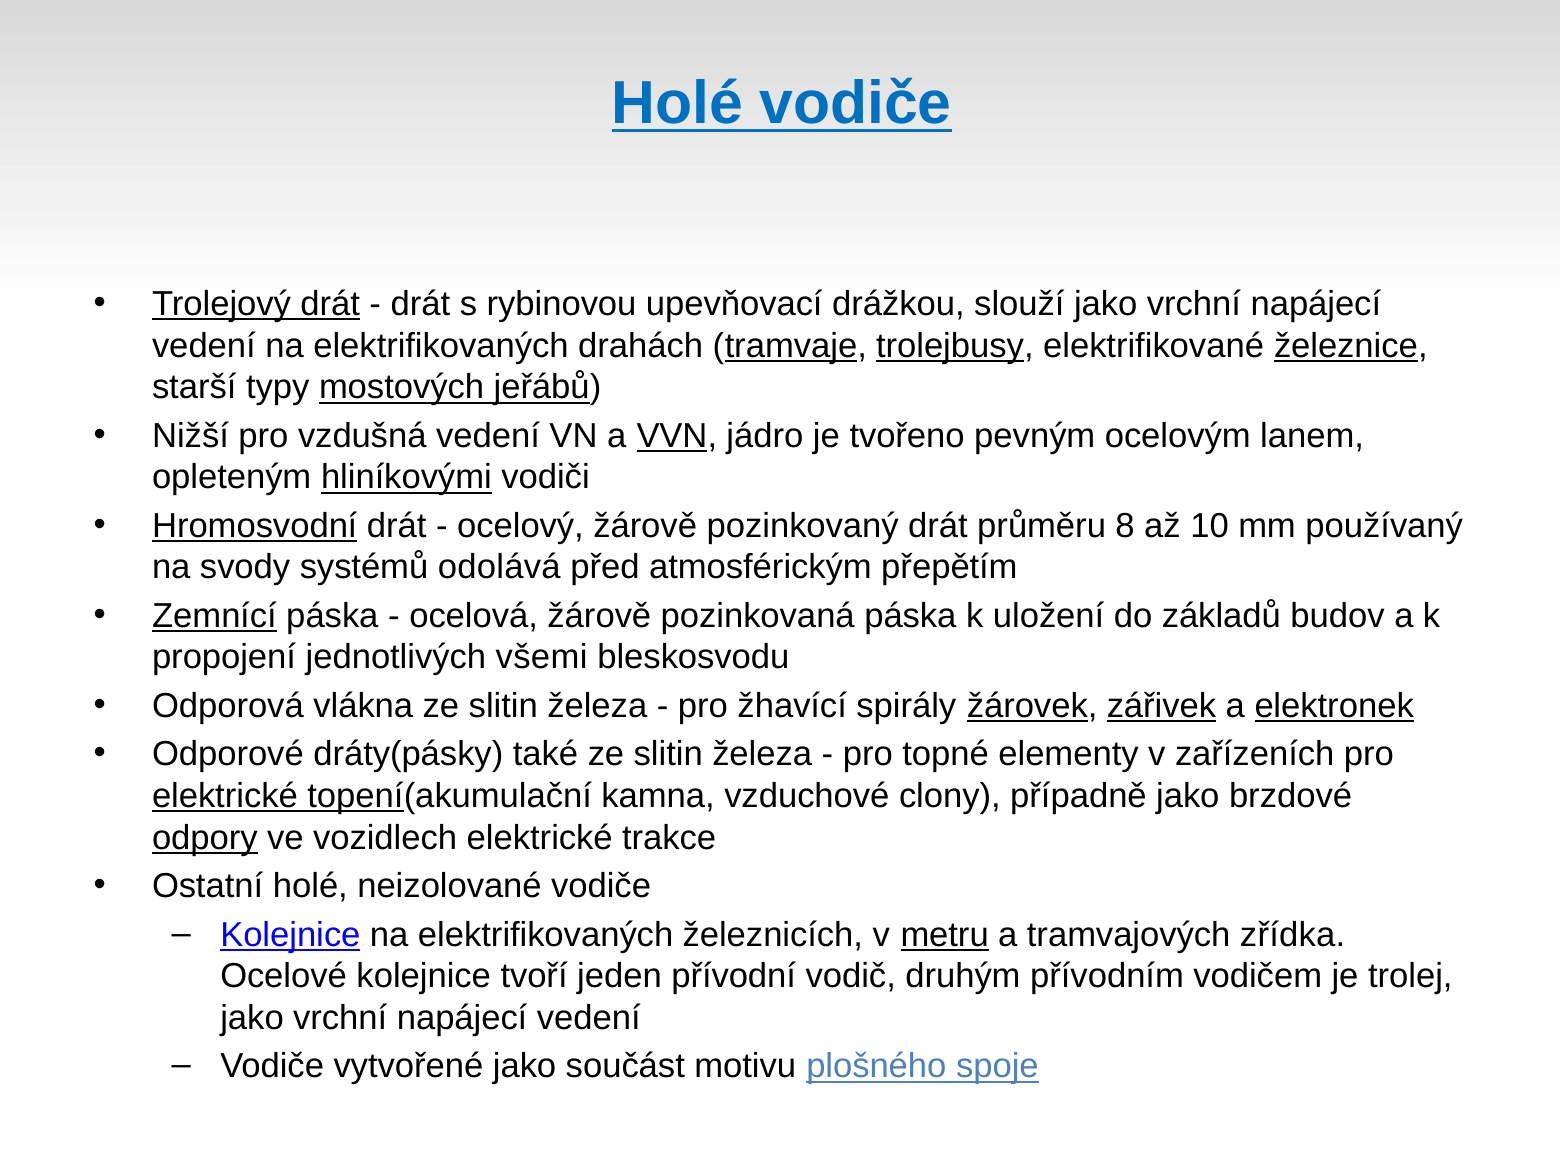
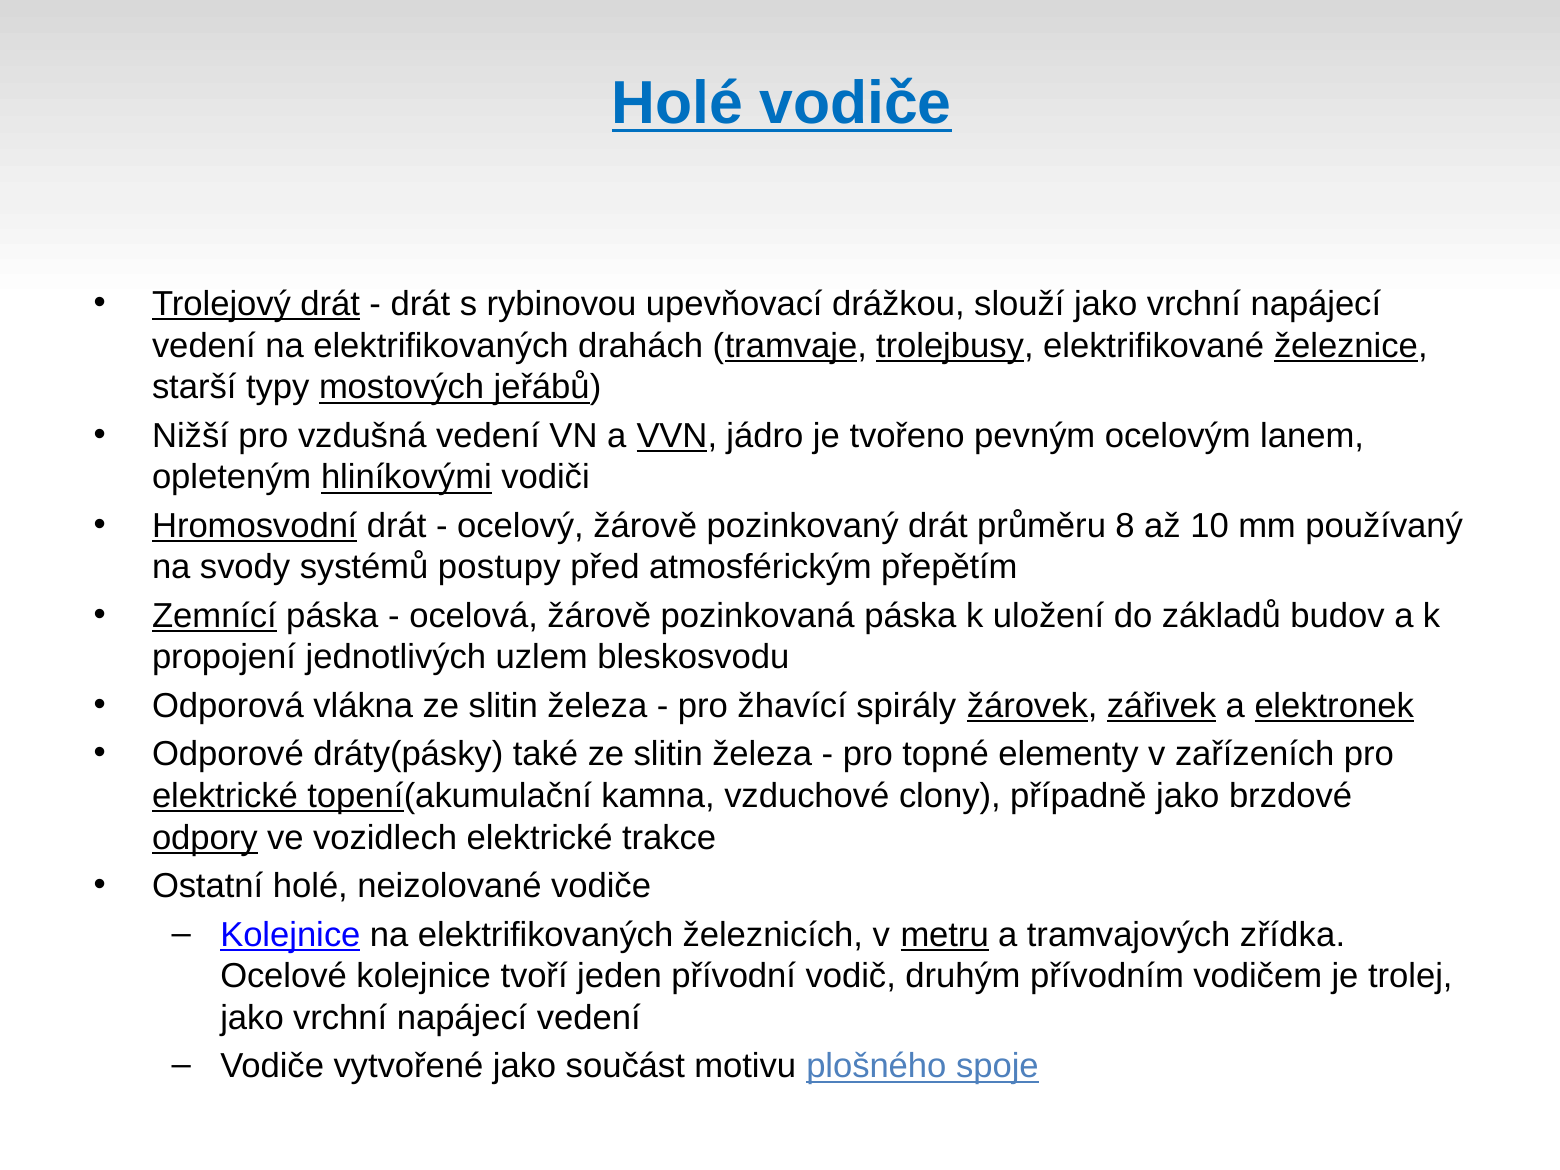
odolává: odolává -> postupy
všemi: všemi -> uzlem
